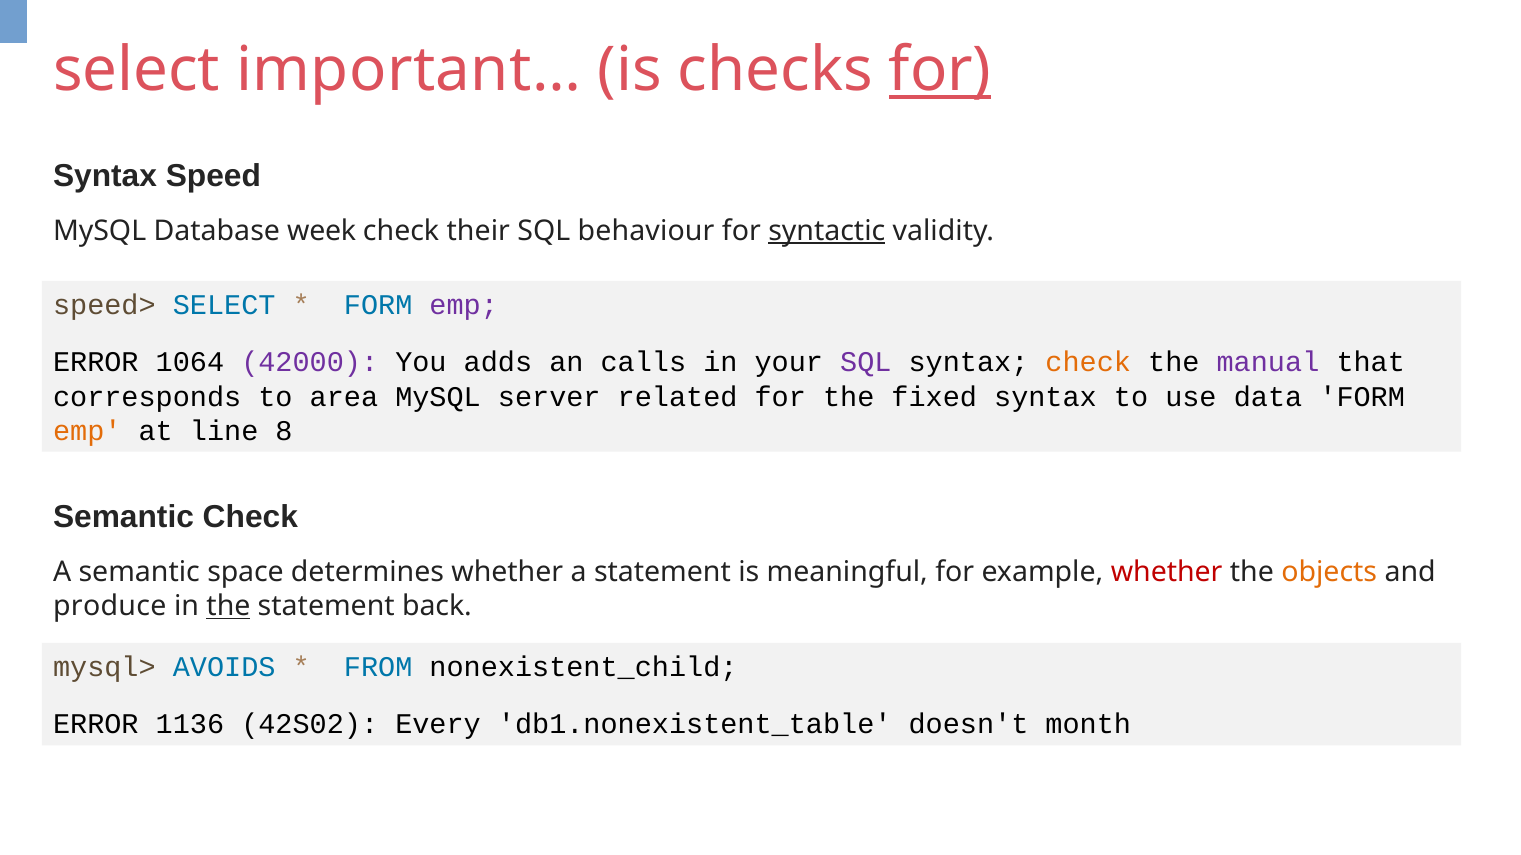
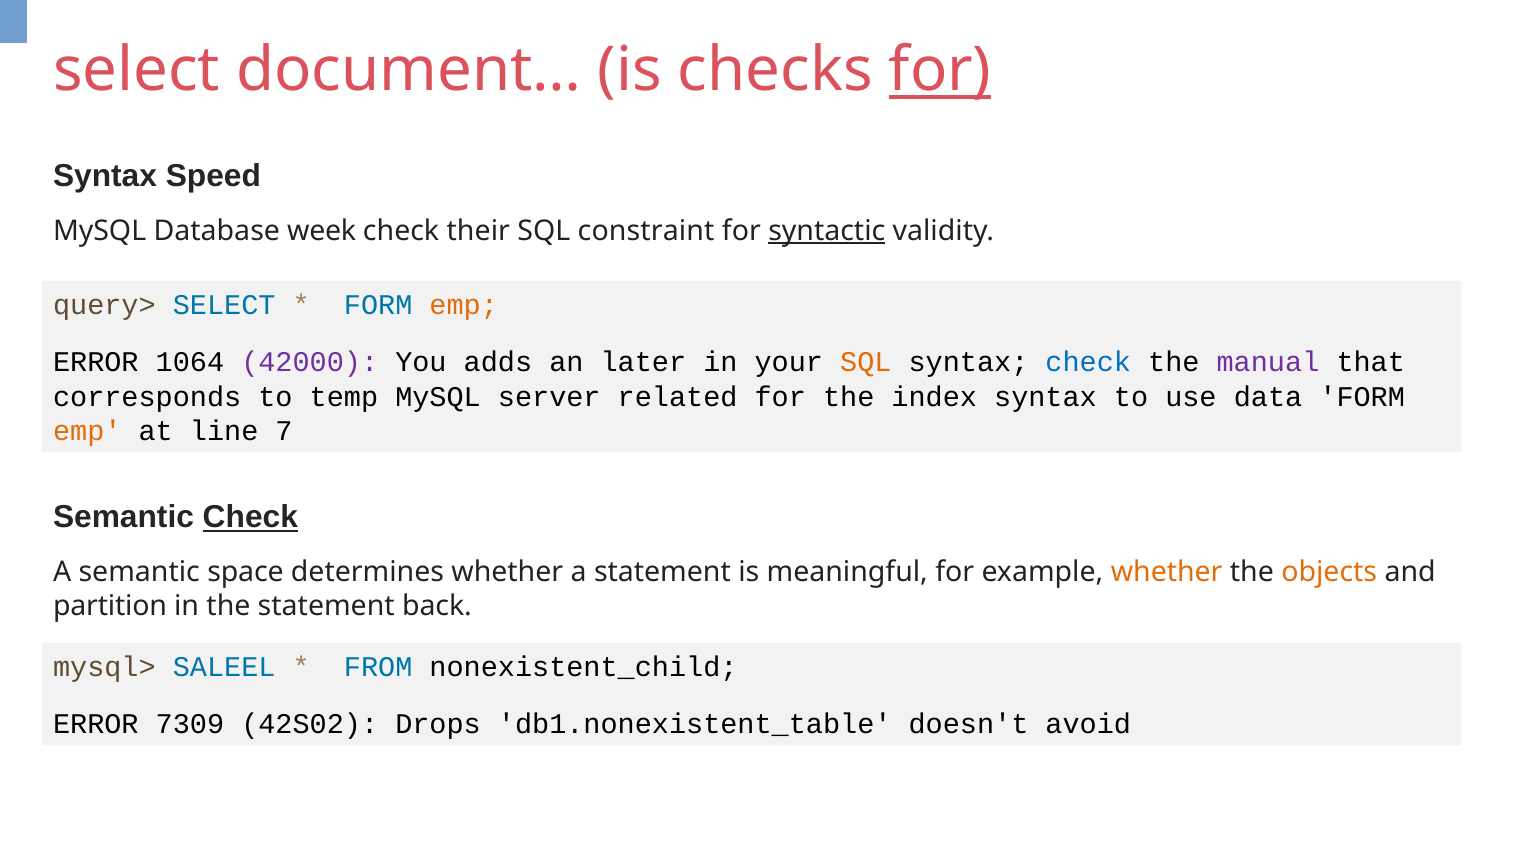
important…: important… -> document…
behaviour: behaviour -> constraint
speed>: speed> -> query>
emp at (464, 306) colour: purple -> orange
calls: calls -> later
SQL at (866, 363) colour: purple -> orange
check at (1088, 363) colour: orange -> blue
area: area -> temp
fixed: fixed -> index
8: 8 -> 7
Check at (250, 518) underline: none -> present
whether at (1167, 572) colour: red -> orange
produce: produce -> partition
the at (228, 607) underline: present -> none
AVOIDS: AVOIDS -> SALEEL
1136: 1136 -> 7309
Every: Every -> Drops
month: month -> avoid
